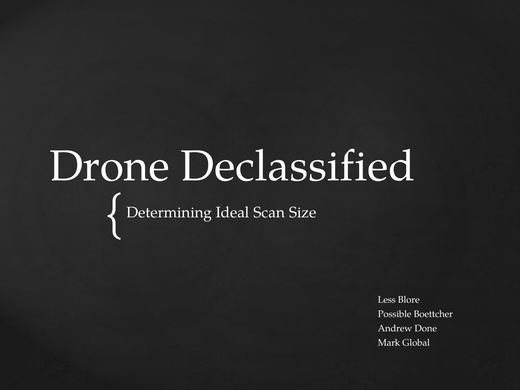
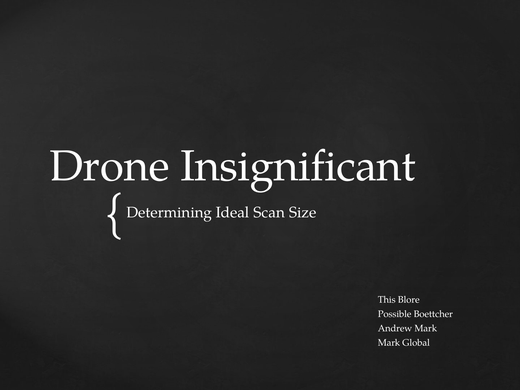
Declassified: Declassified -> Insignificant
Less: Less -> This
Andrew Done: Done -> Mark
